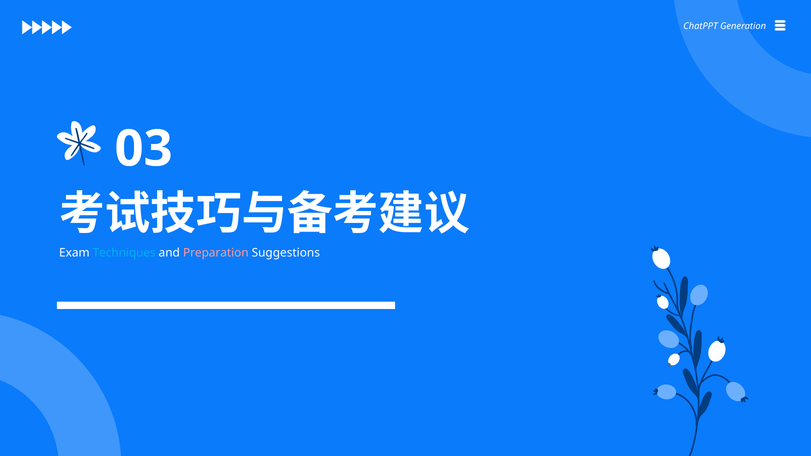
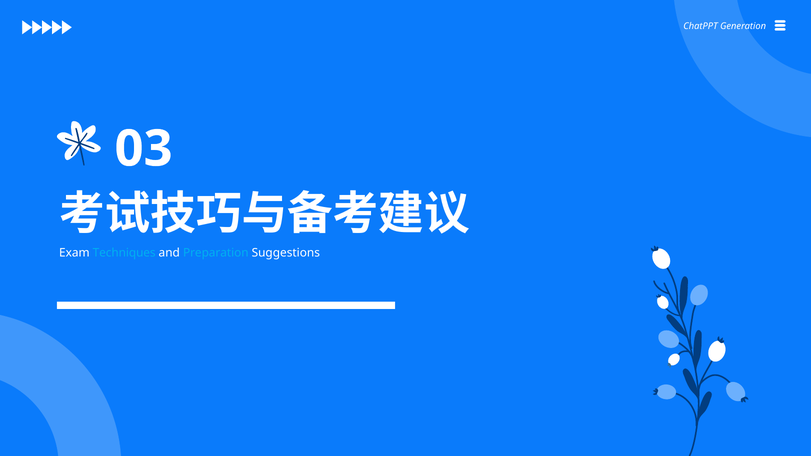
Preparation colour: pink -> light blue
